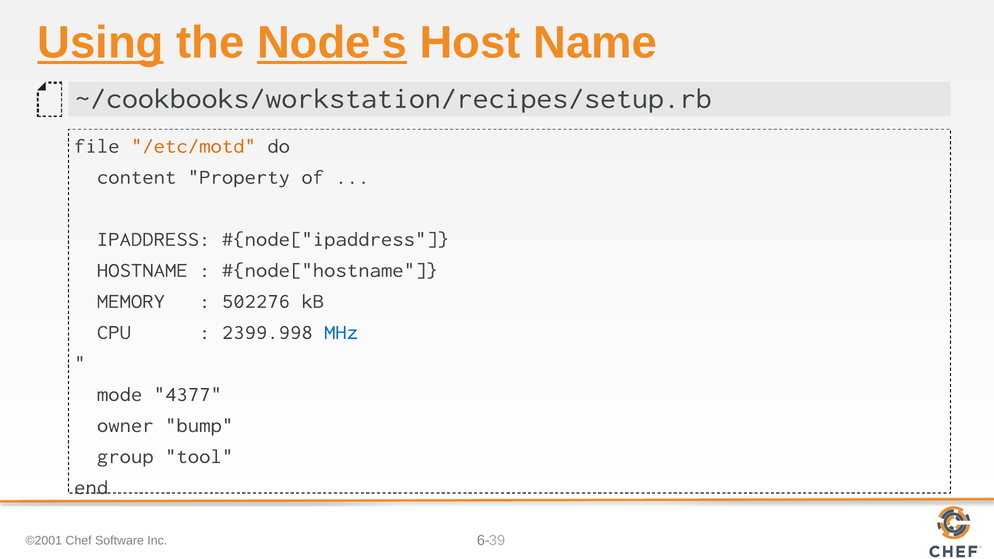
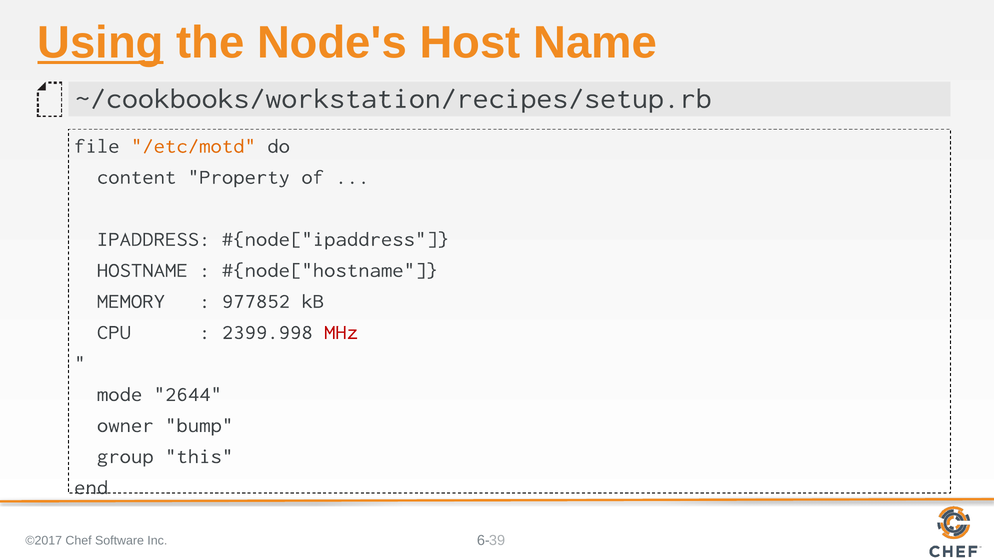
Node's underline: present -> none
502276: 502276 -> 977852
MHz colour: blue -> red
4377: 4377 -> 2644
tool: tool -> this
©2001: ©2001 -> ©2017
